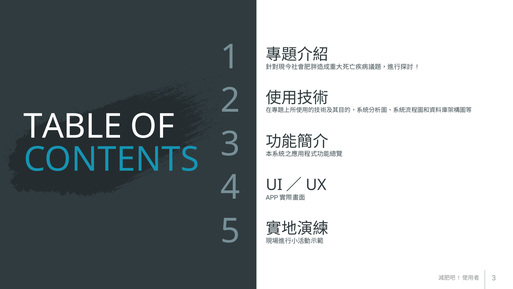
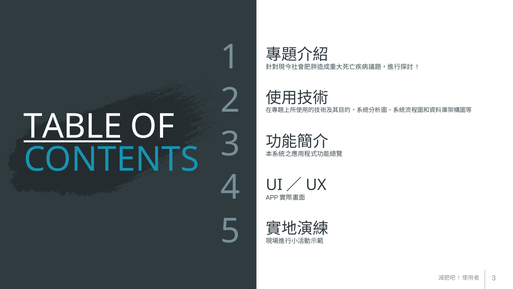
TABLE underline: none -> present
